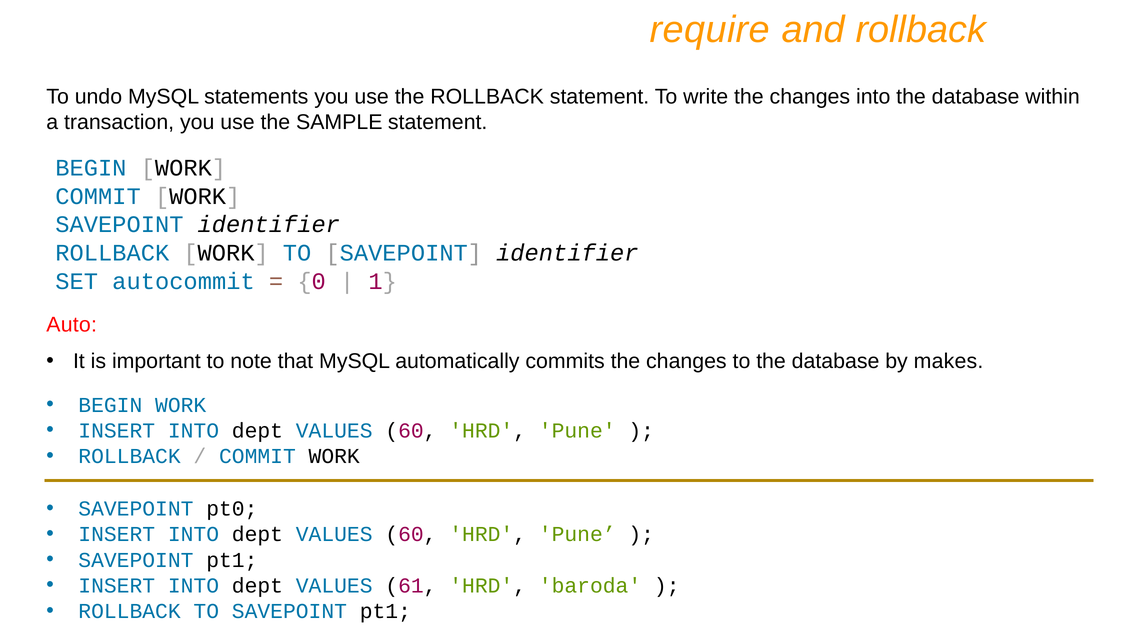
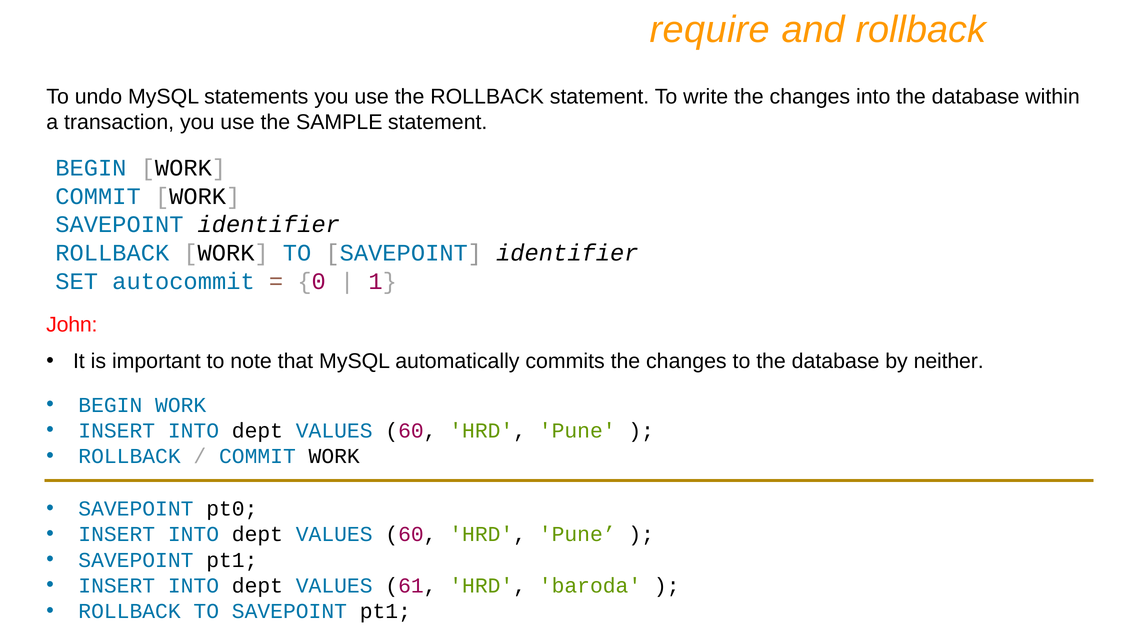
Auto: Auto -> John
makes: makes -> neither
